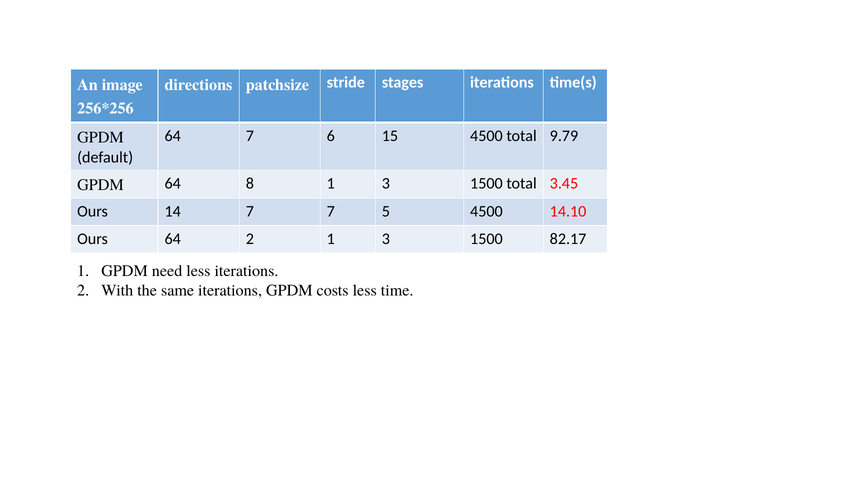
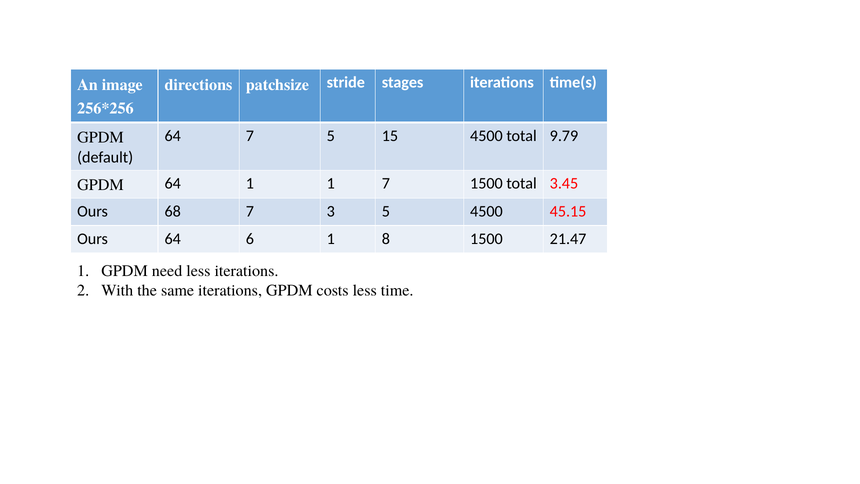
7 6: 6 -> 5
64 8: 8 -> 1
3 at (386, 183): 3 -> 7
14: 14 -> 68
7 7: 7 -> 3
14.10: 14.10 -> 45.15
64 2: 2 -> 6
3 at (386, 239): 3 -> 8
82.17: 82.17 -> 21.47
